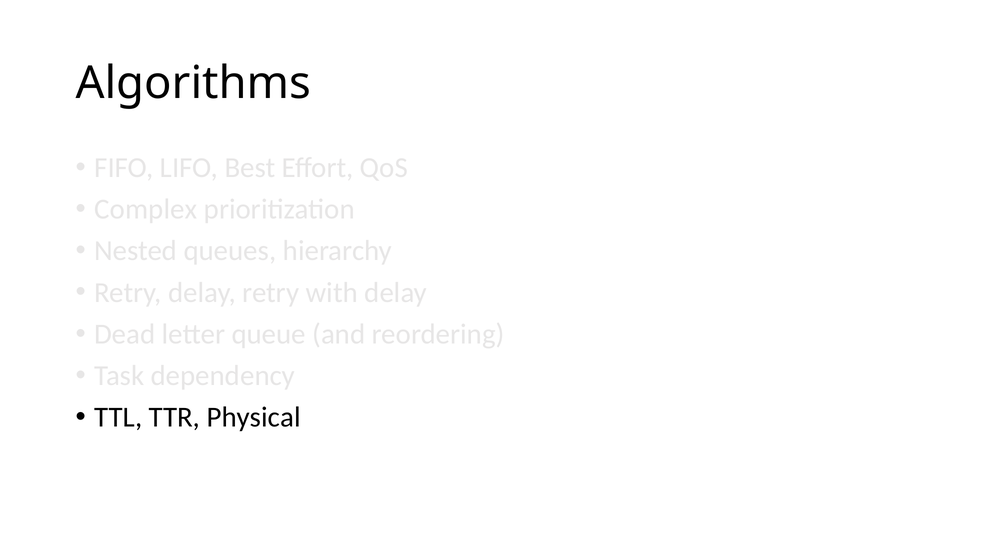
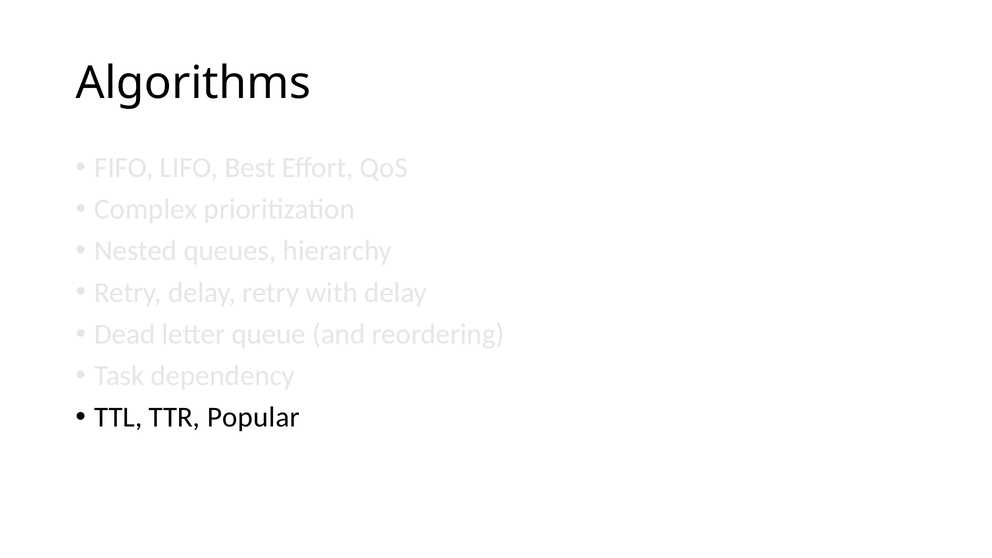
Physical: Physical -> Popular
